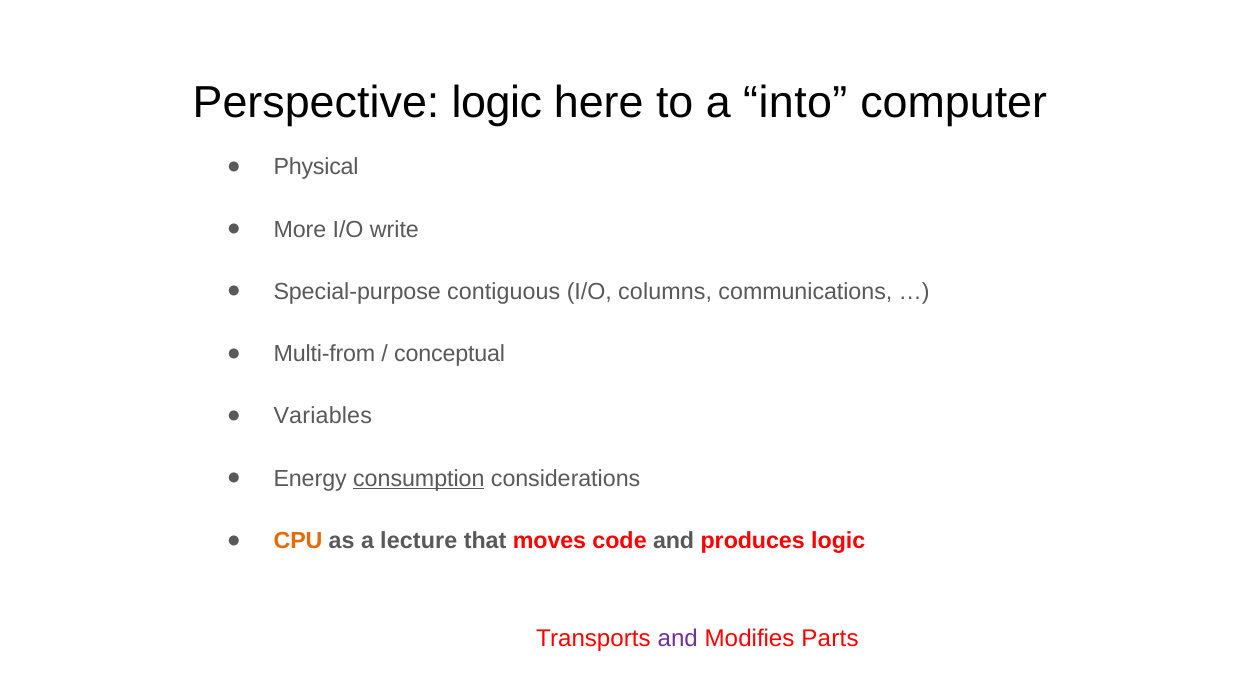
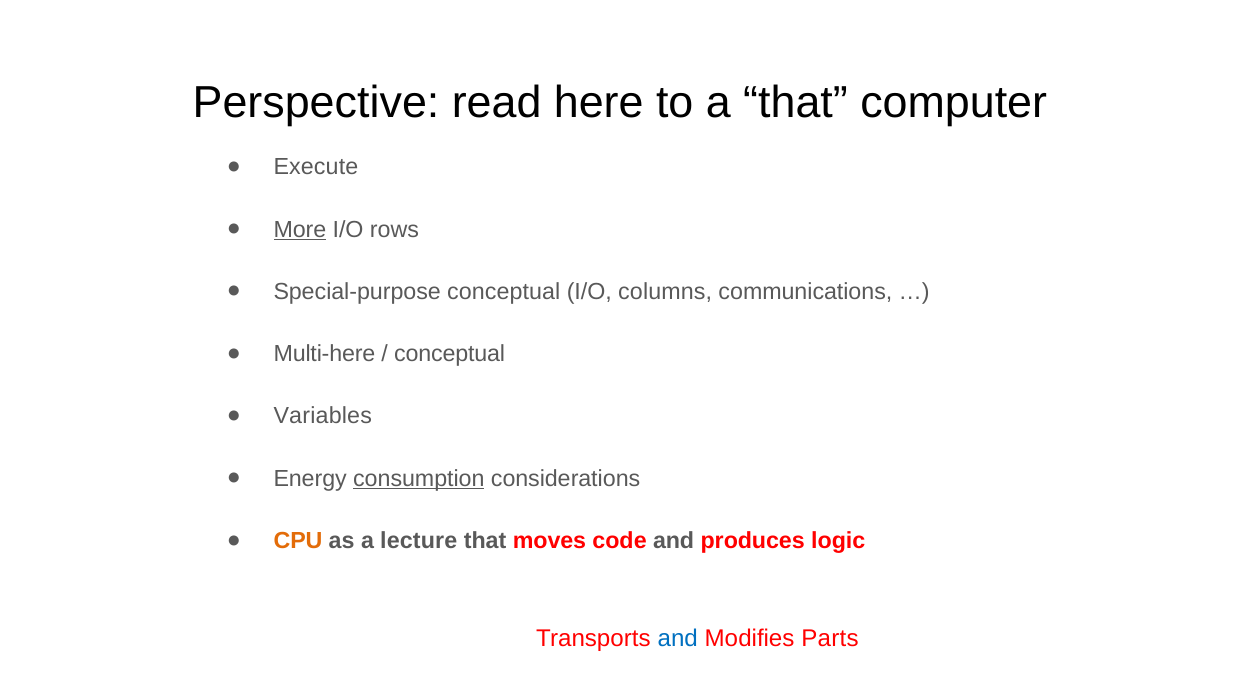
Perspective logic: logic -> read
a into: into -> that
Physical: Physical -> Execute
More underline: none -> present
write: write -> rows
Special-purpose contiguous: contiguous -> conceptual
Multi-from: Multi-from -> Multi-here
and at (678, 639) colour: purple -> blue
